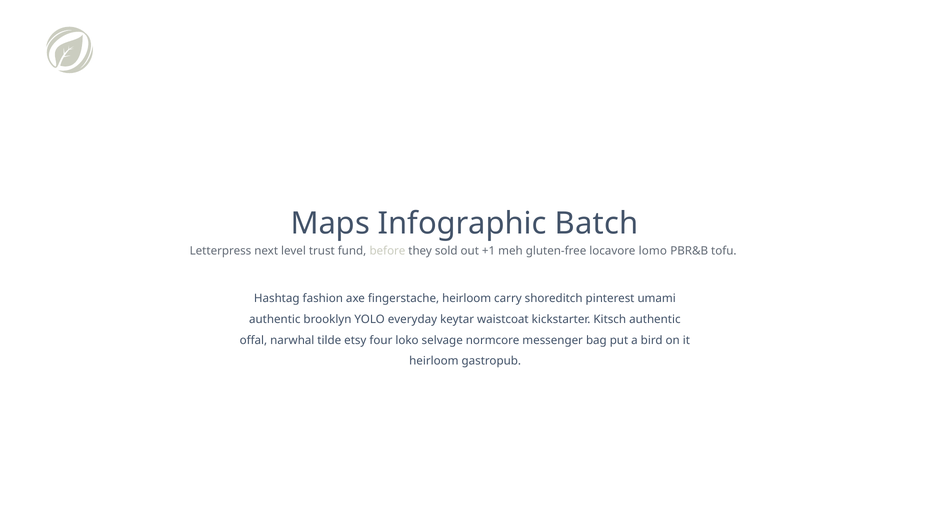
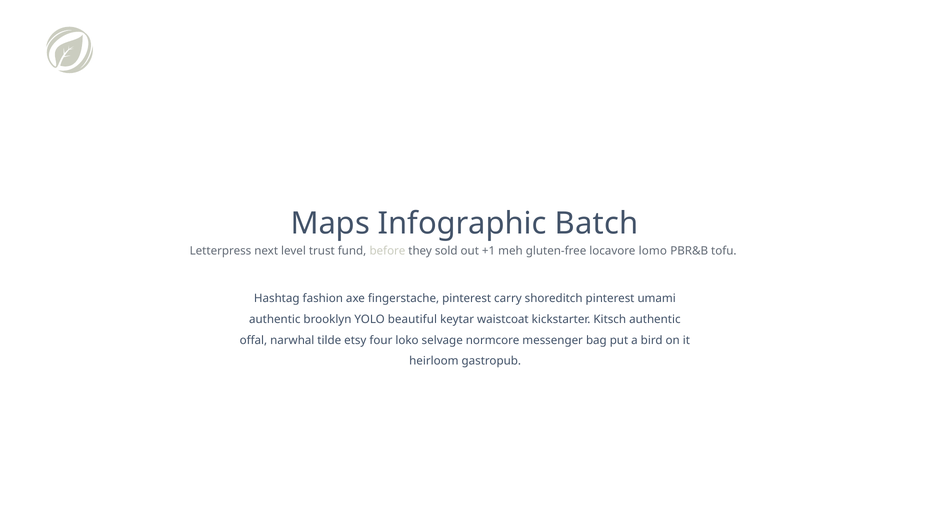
fingerstache heirloom: heirloom -> pinterest
everyday: everyday -> beautiful
